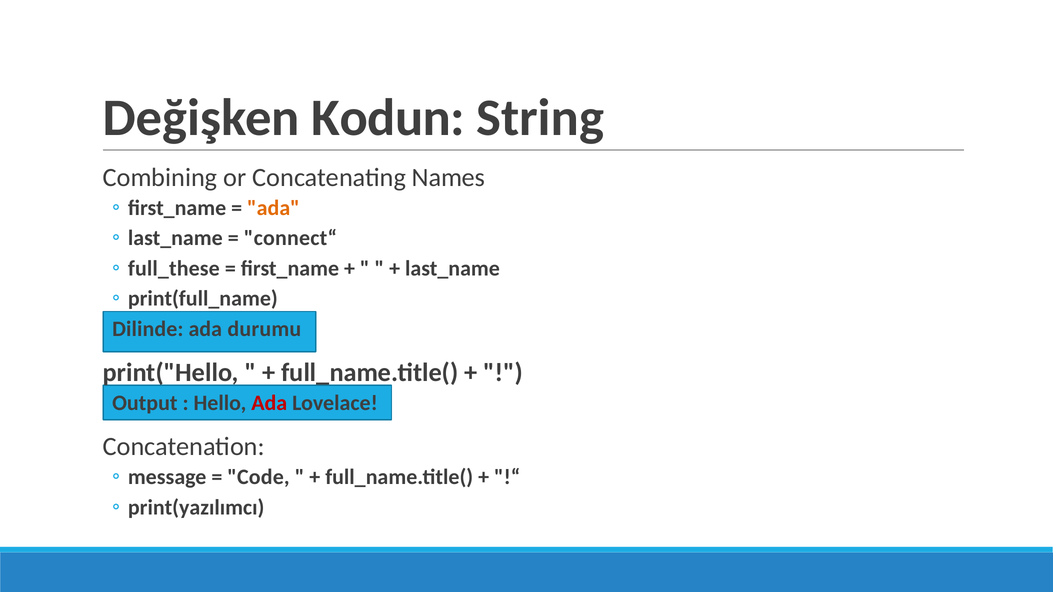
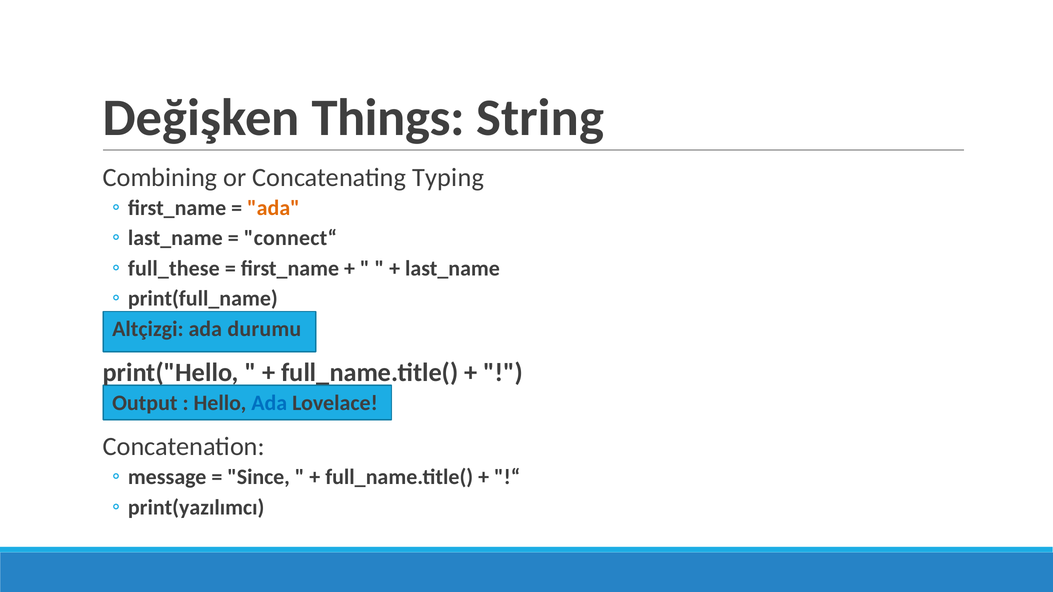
Kodun: Kodun -> Things
Names: Names -> Typing
Dilinde: Dilinde -> Altçizgi
Ada at (269, 403) colour: red -> blue
Code: Code -> Since
